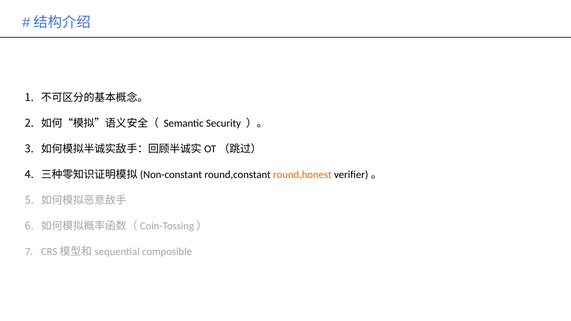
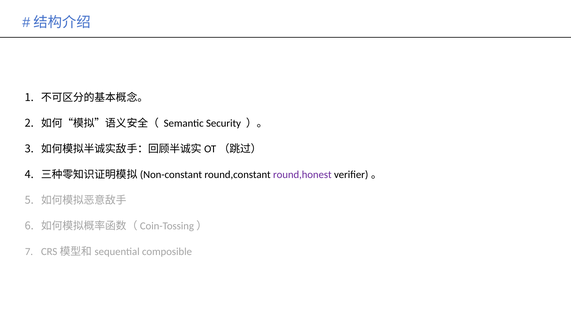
round,honest colour: orange -> purple
